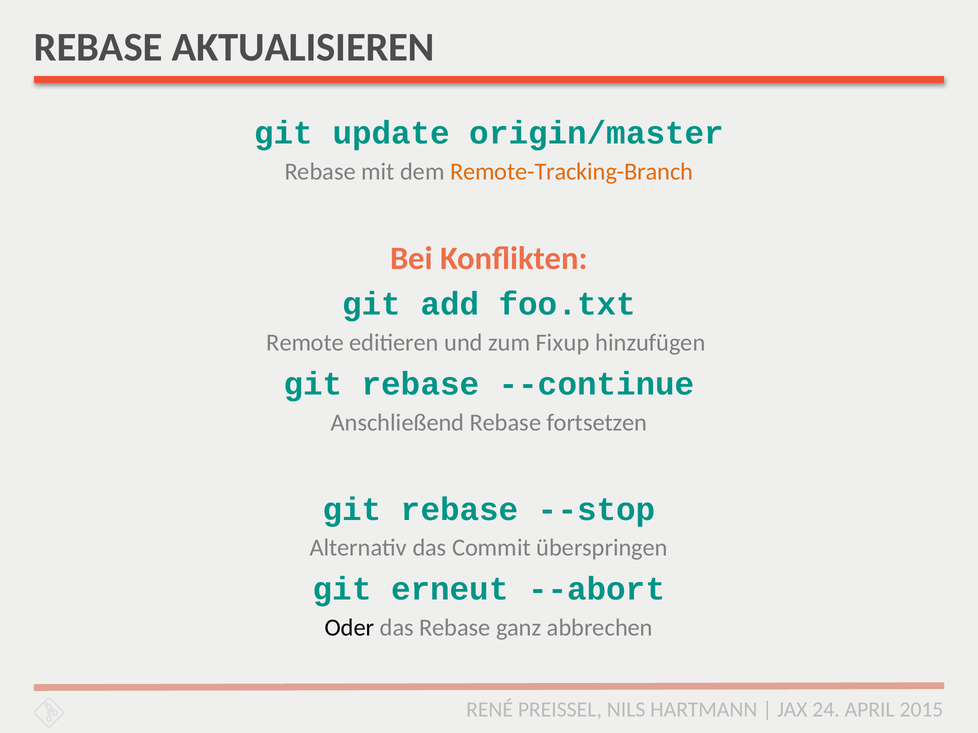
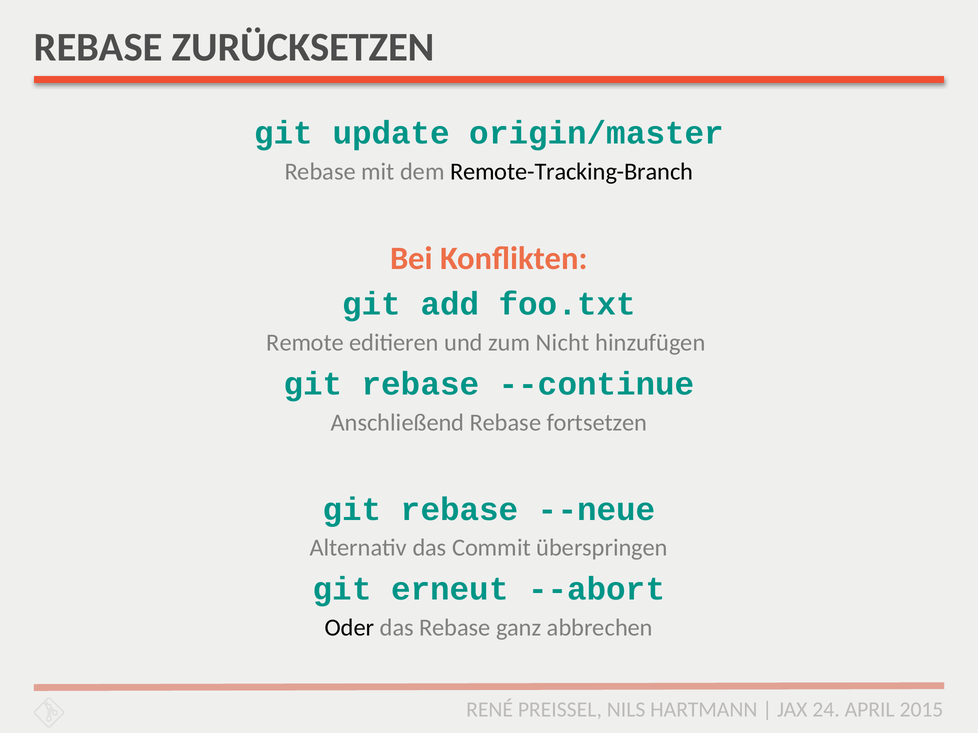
AKTUALISIEREN: AKTUALISIEREN -> ZURÜCKSETZEN
Remote-Tracking-Branch colour: orange -> black
Fixup: Fixup -> Nicht
--stop: --stop -> --neue
